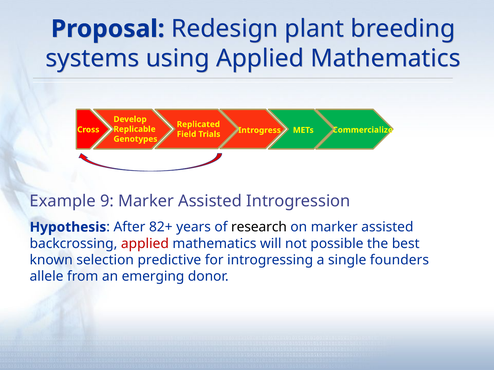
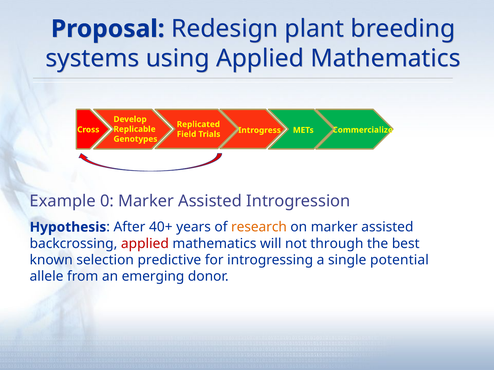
9: 9 -> 0
82+: 82+ -> 40+
research colour: black -> orange
possible: possible -> through
founders: founders -> potential
